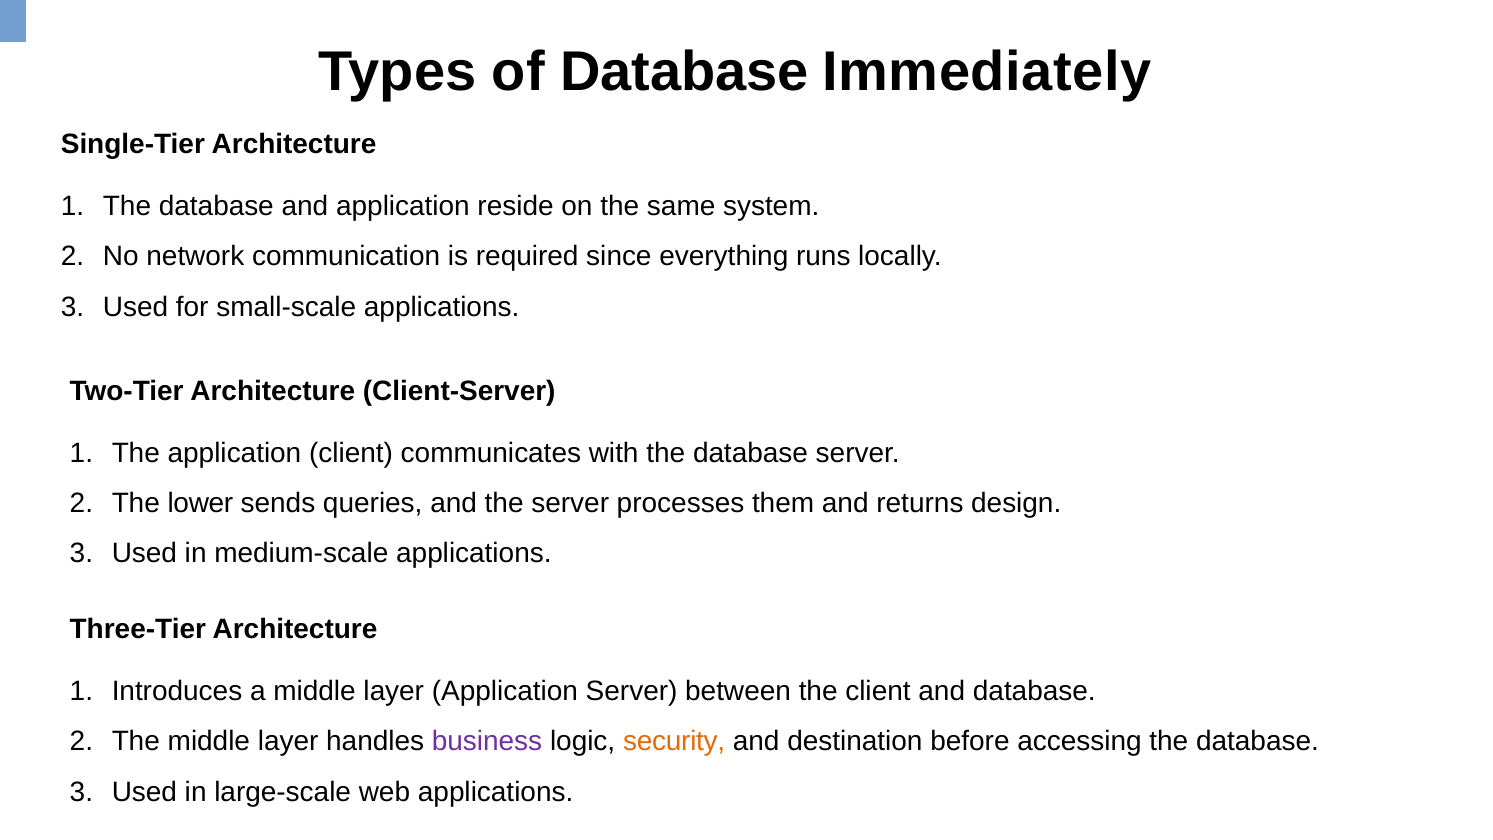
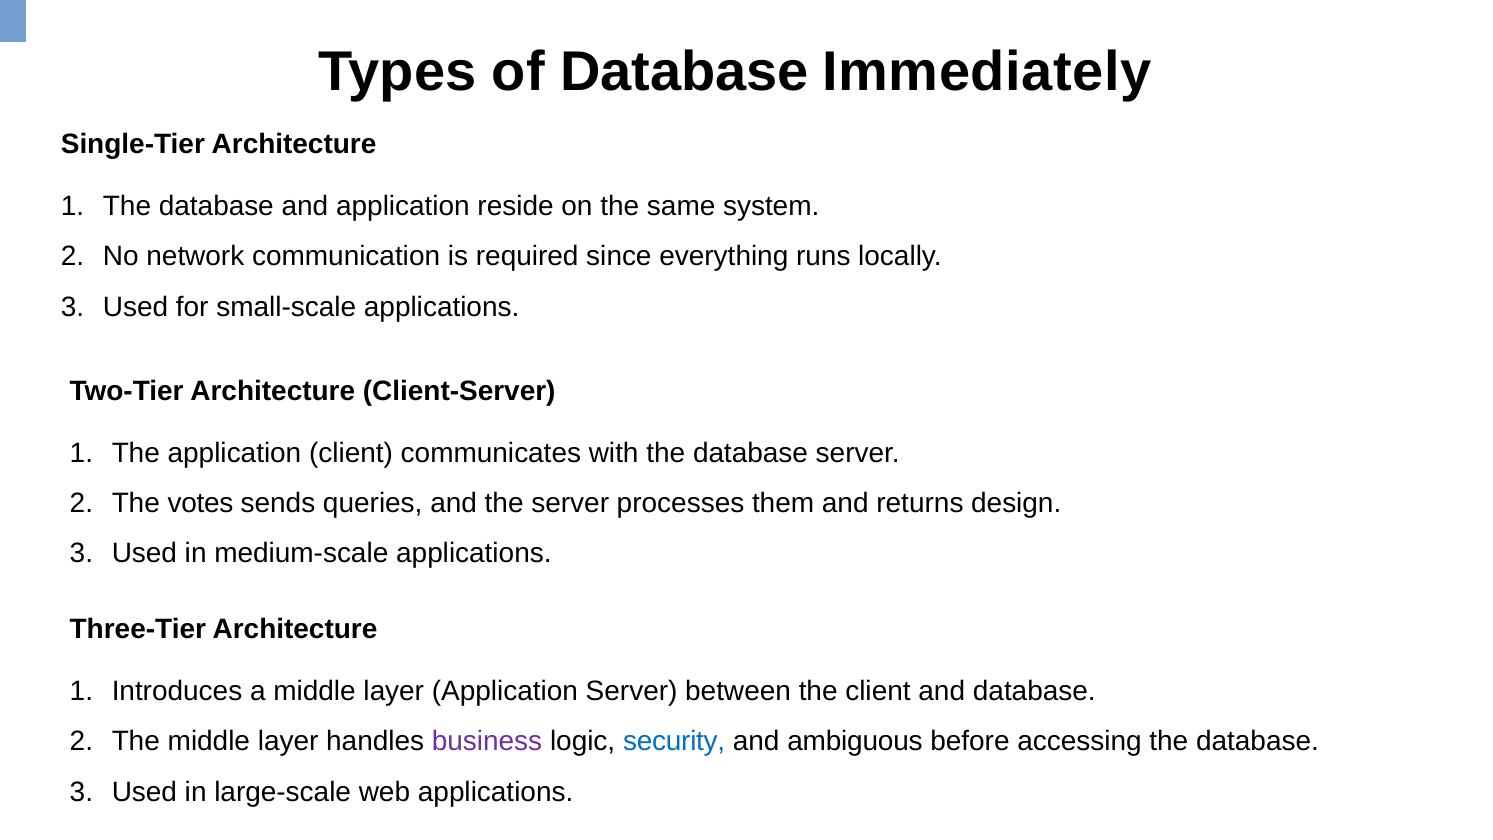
lower: lower -> votes
security colour: orange -> blue
destination: destination -> ambiguous
